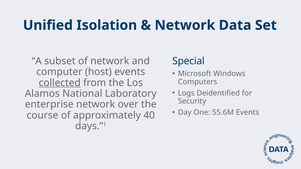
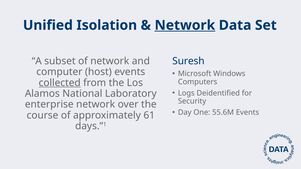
Network at (185, 25) underline: none -> present
Special: Special -> Suresh
40: 40 -> 61
